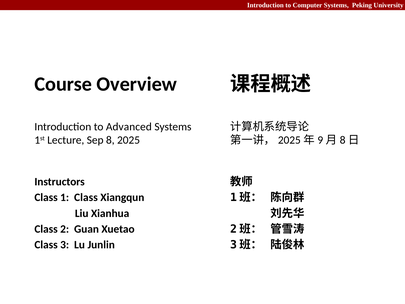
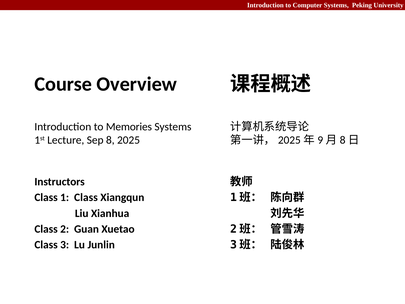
Advanced: Advanced -> Memories
